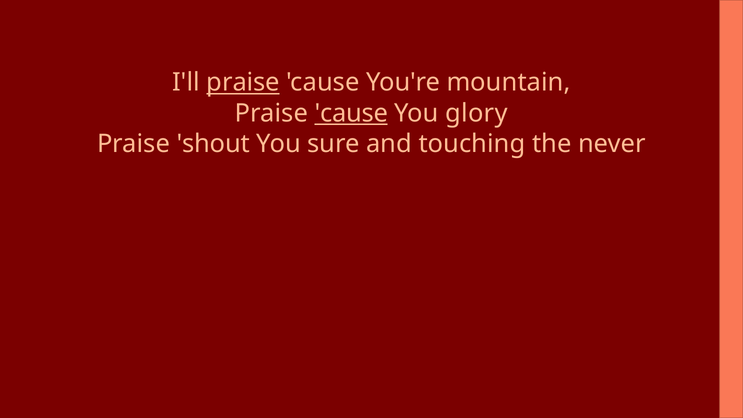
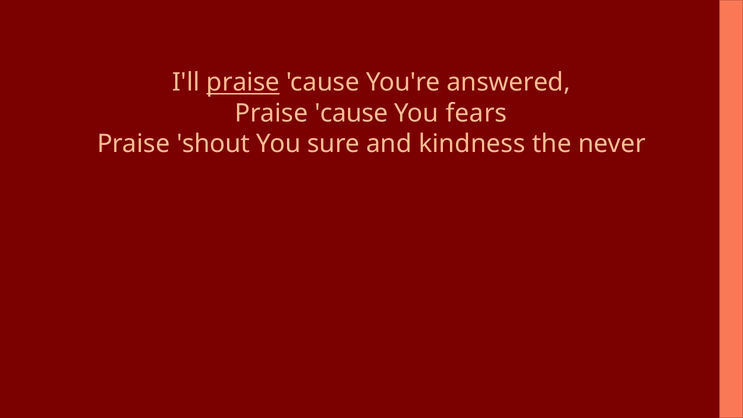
mountain: mountain -> answered
cause at (351, 113) underline: present -> none
glory: glory -> fears
touching: touching -> kindness
